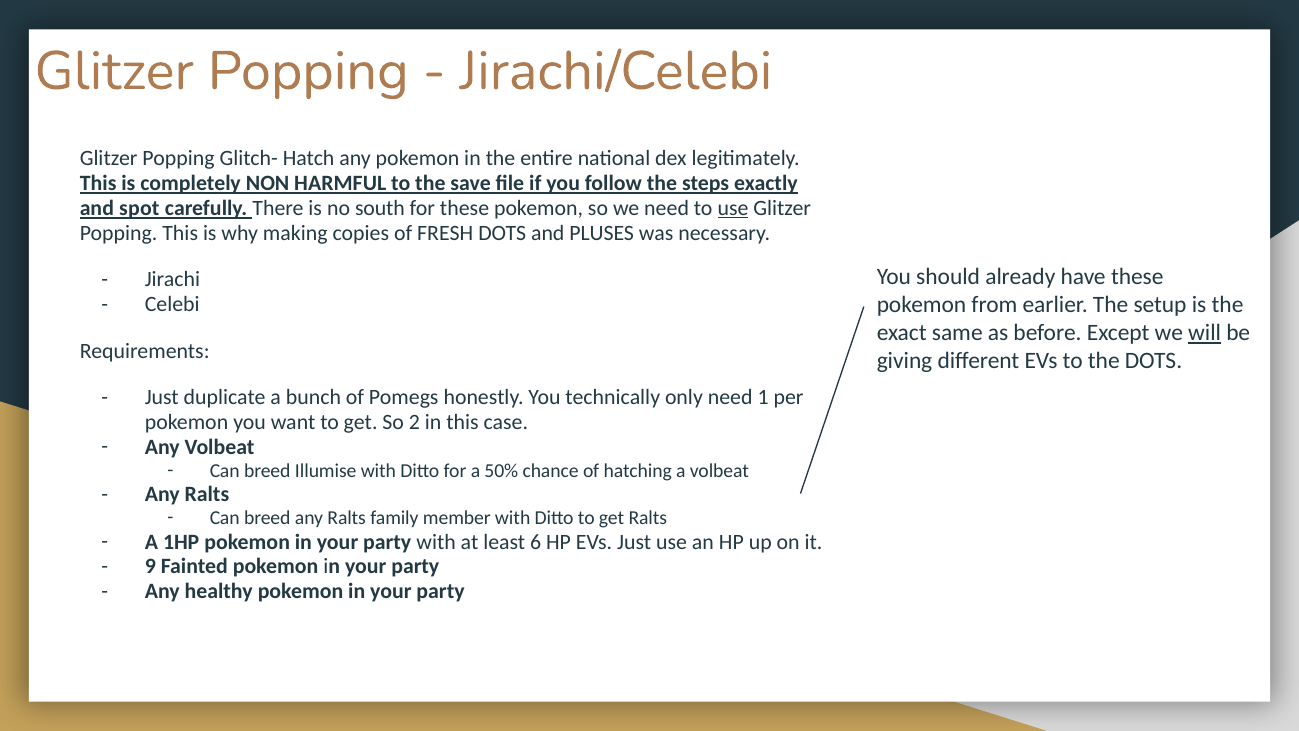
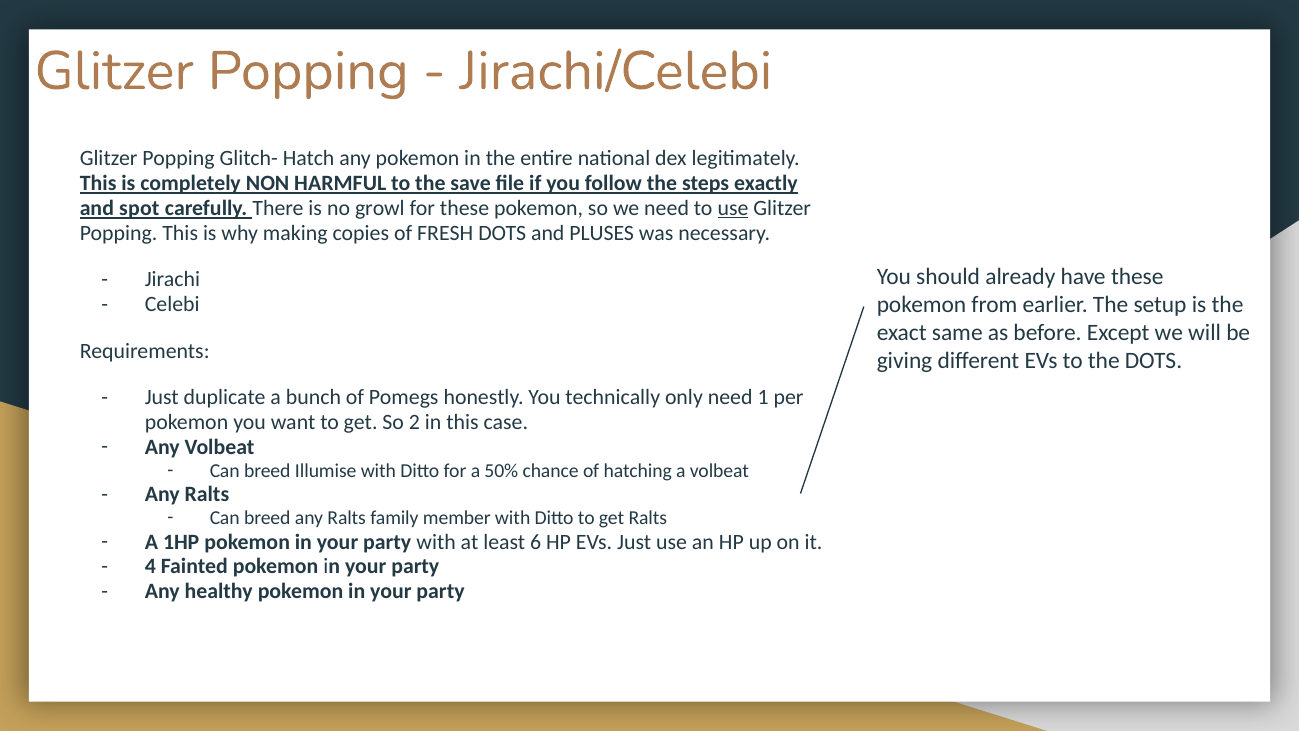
south: south -> growl
will underline: present -> none
9: 9 -> 4
